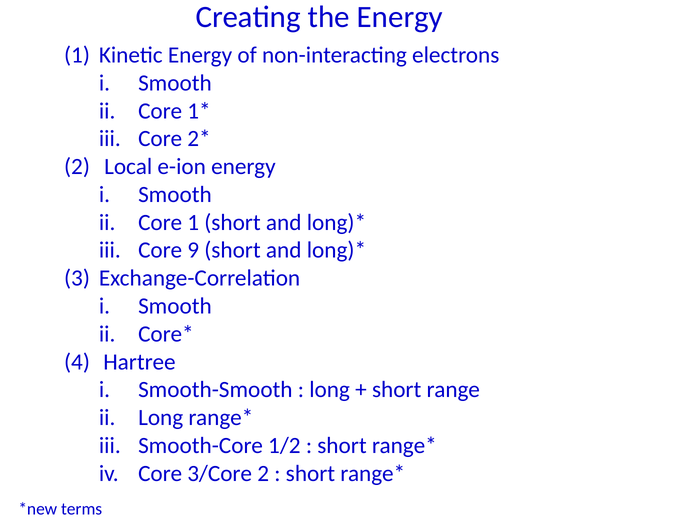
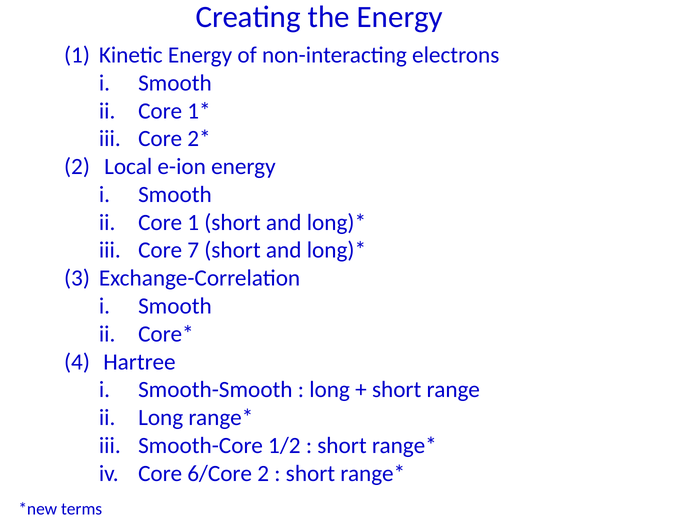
9: 9 -> 7
3/Core: 3/Core -> 6/Core
